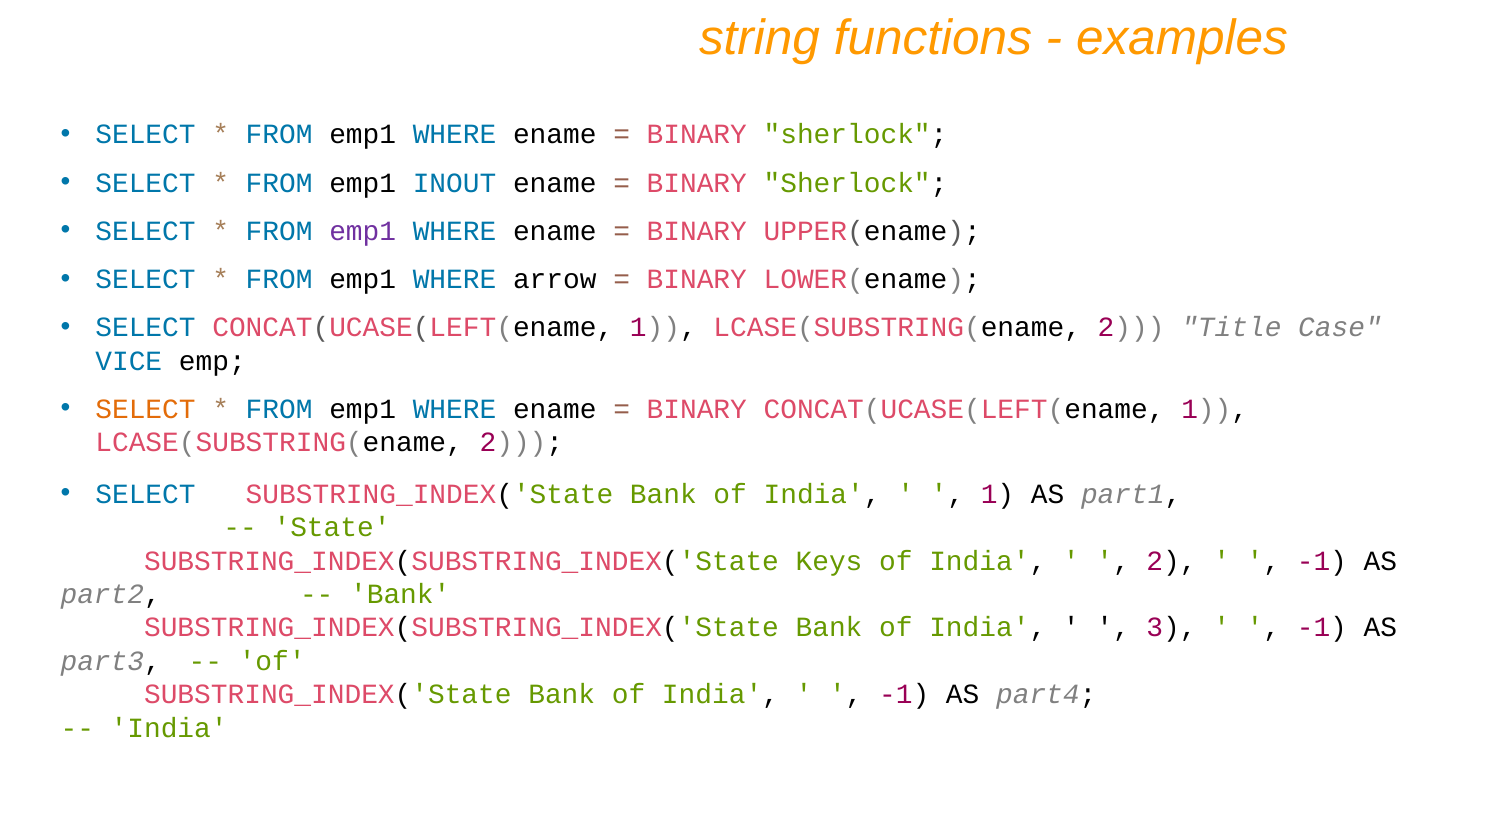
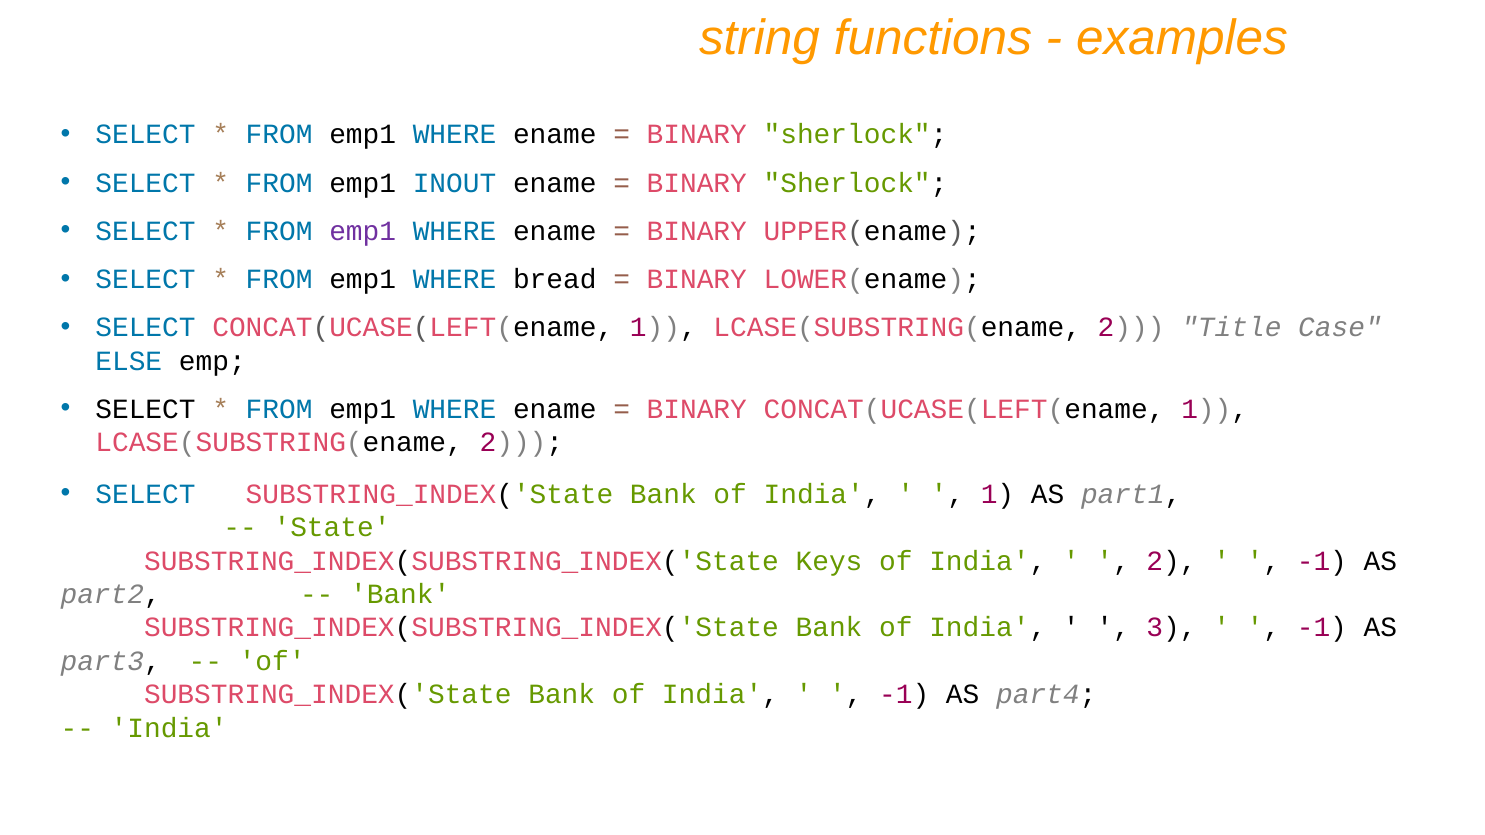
arrow: arrow -> bread
VICE: VICE -> ELSE
SELECT at (145, 409) colour: orange -> black
